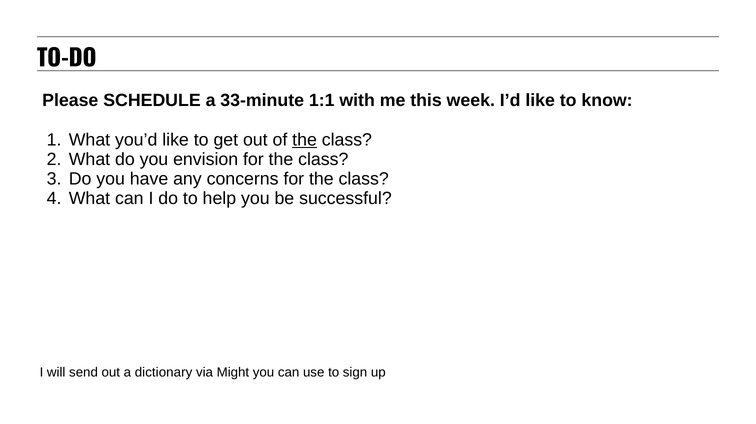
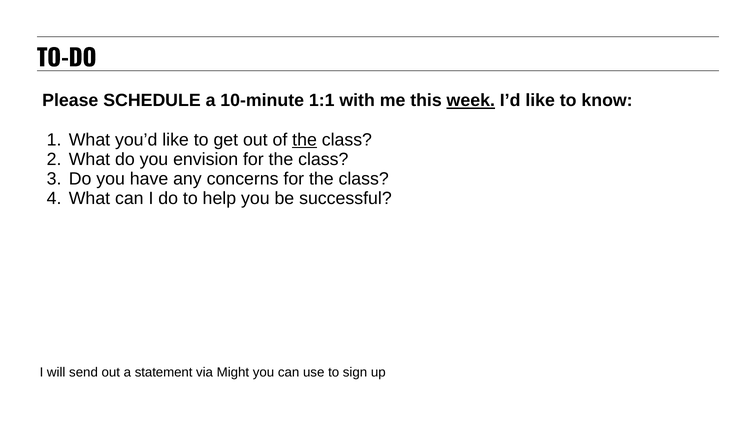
33-minute: 33-minute -> 10-minute
week underline: none -> present
dictionary: dictionary -> statement
